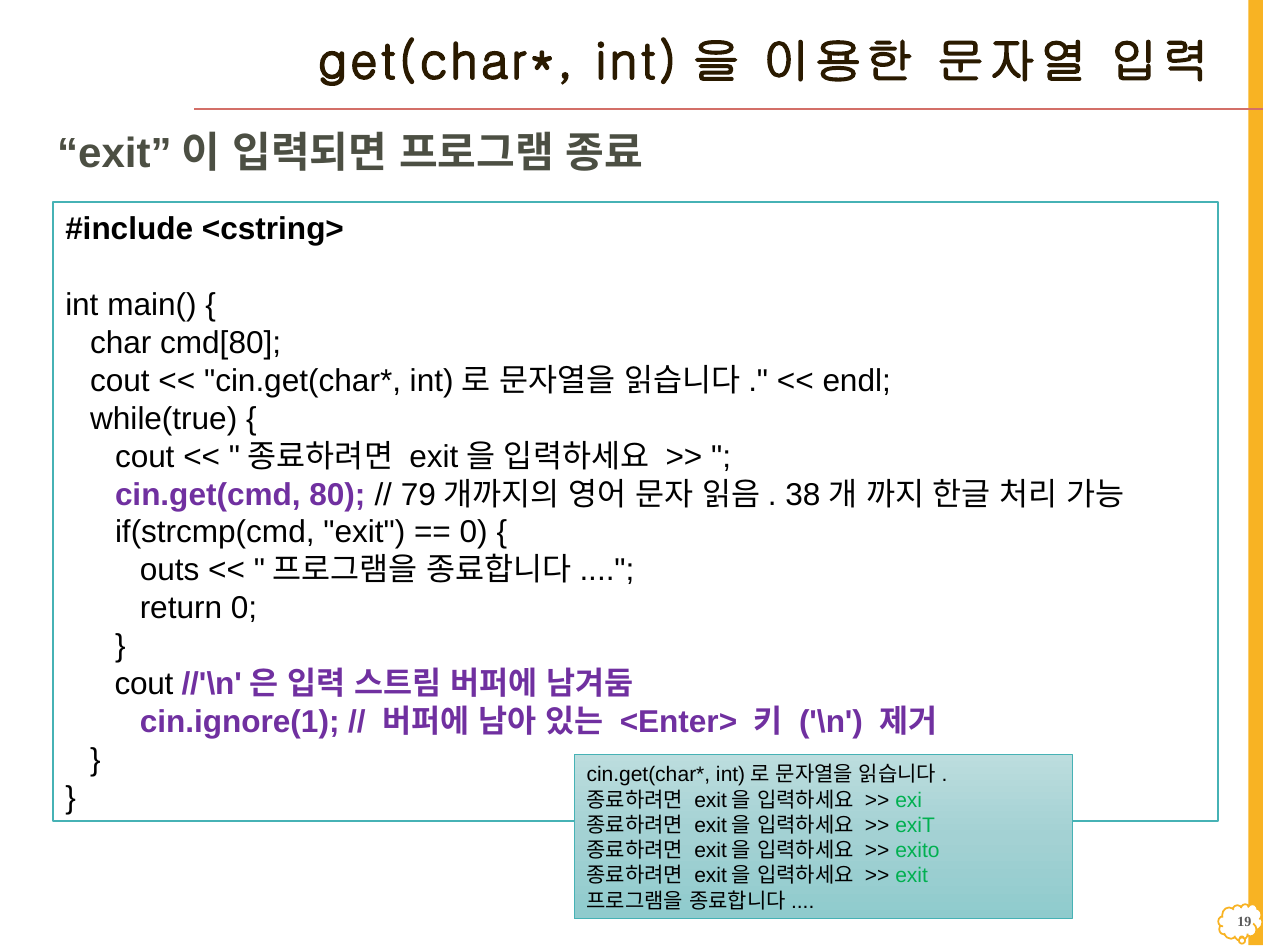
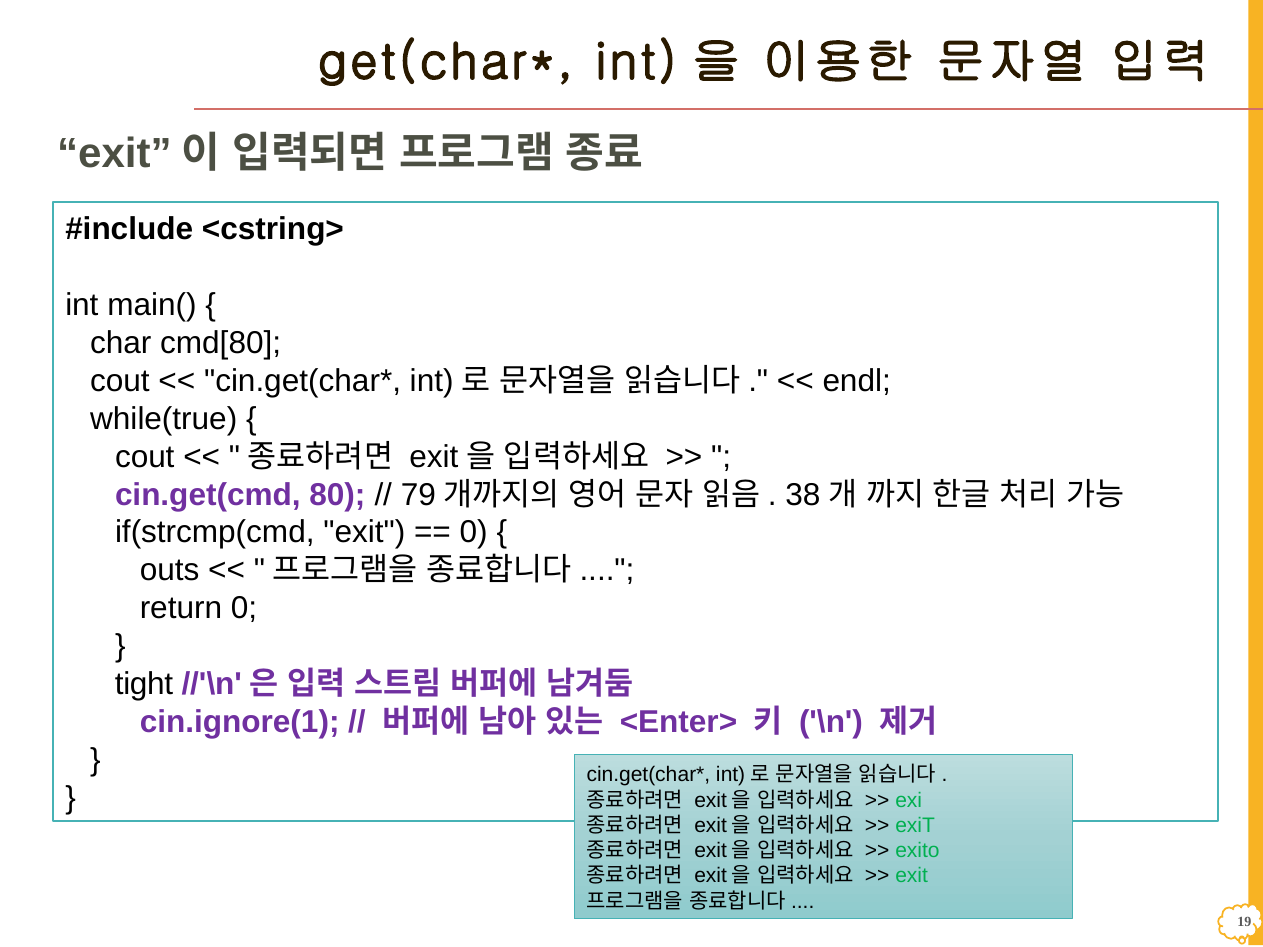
cout at (144, 684): cout -> tight
